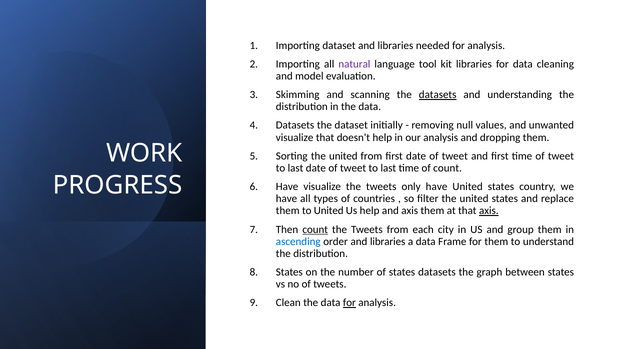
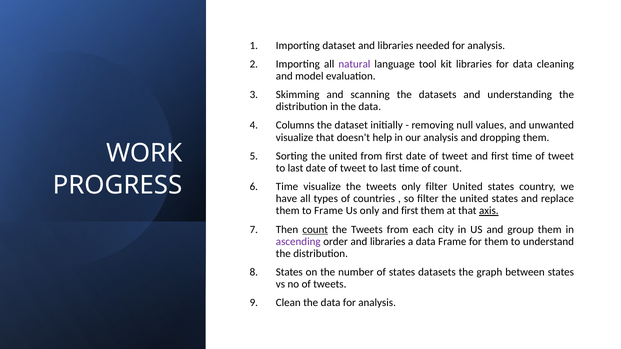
datasets at (438, 95) underline: present -> none
Datasets at (295, 125): Datasets -> Columns
Have at (287, 187): Have -> Time
only have: have -> filter
to United: United -> Frame
Us help: help -> only
axis at (410, 211): axis -> first
ascending colour: blue -> purple
for at (349, 303) underline: present -> none
